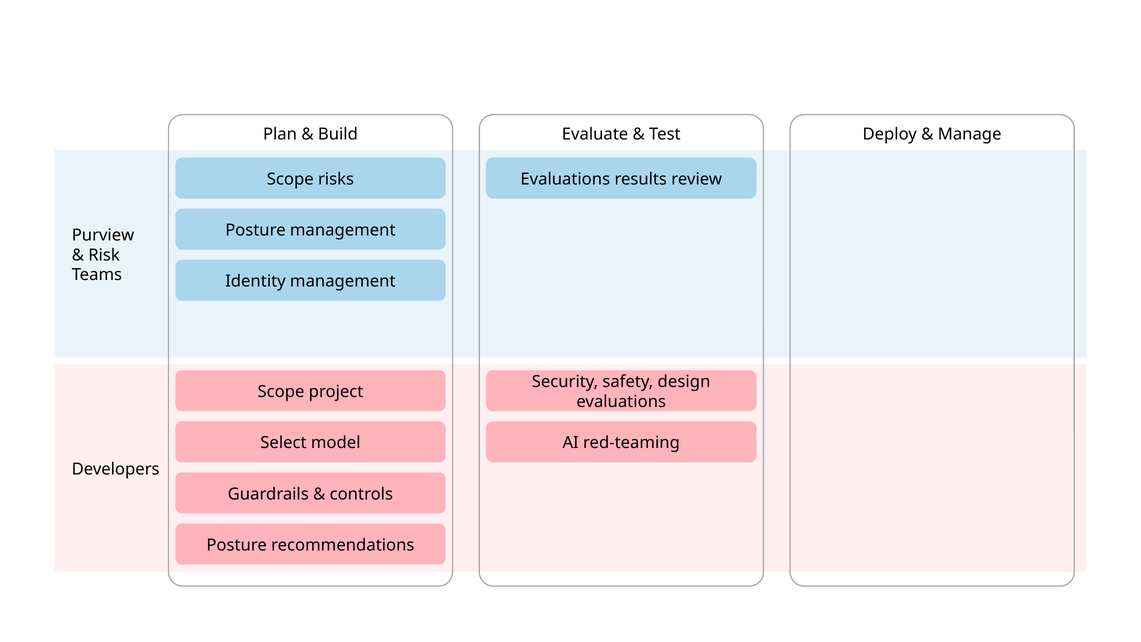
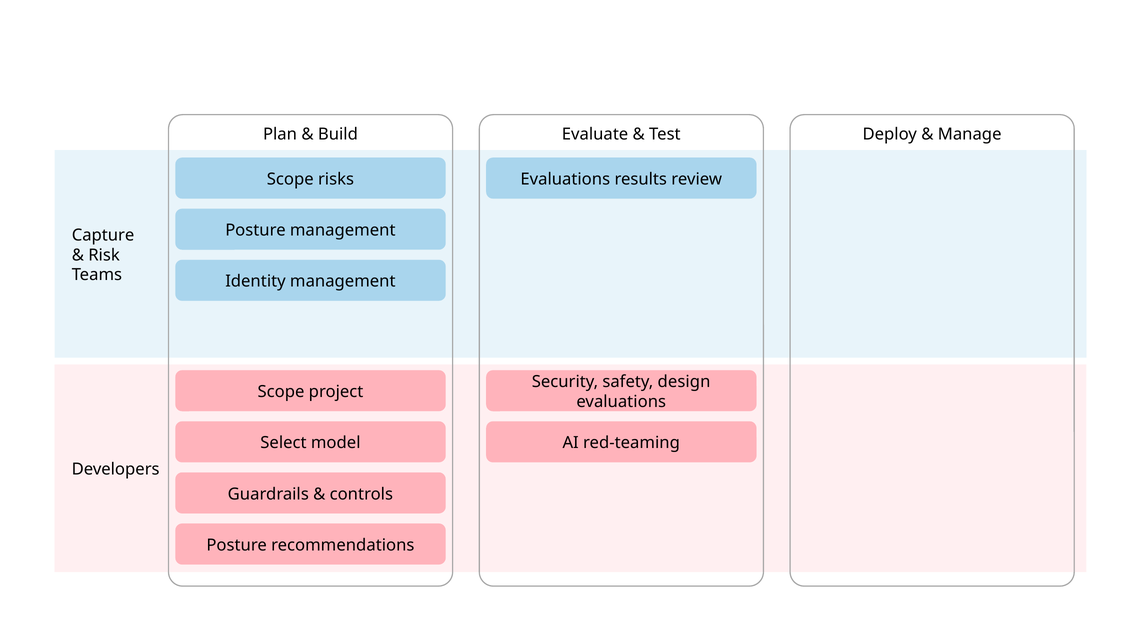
Purview: Purview -> Capture
